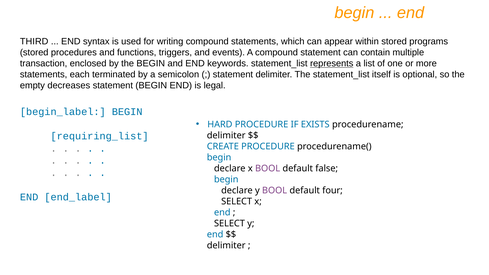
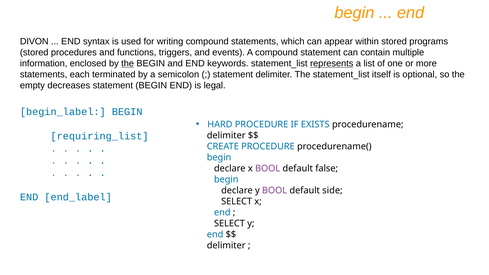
THIRD: THIRD -> DIVON
transaction: transaction -> information
the at (128, 64) underline: none -> present
four: four -> side
